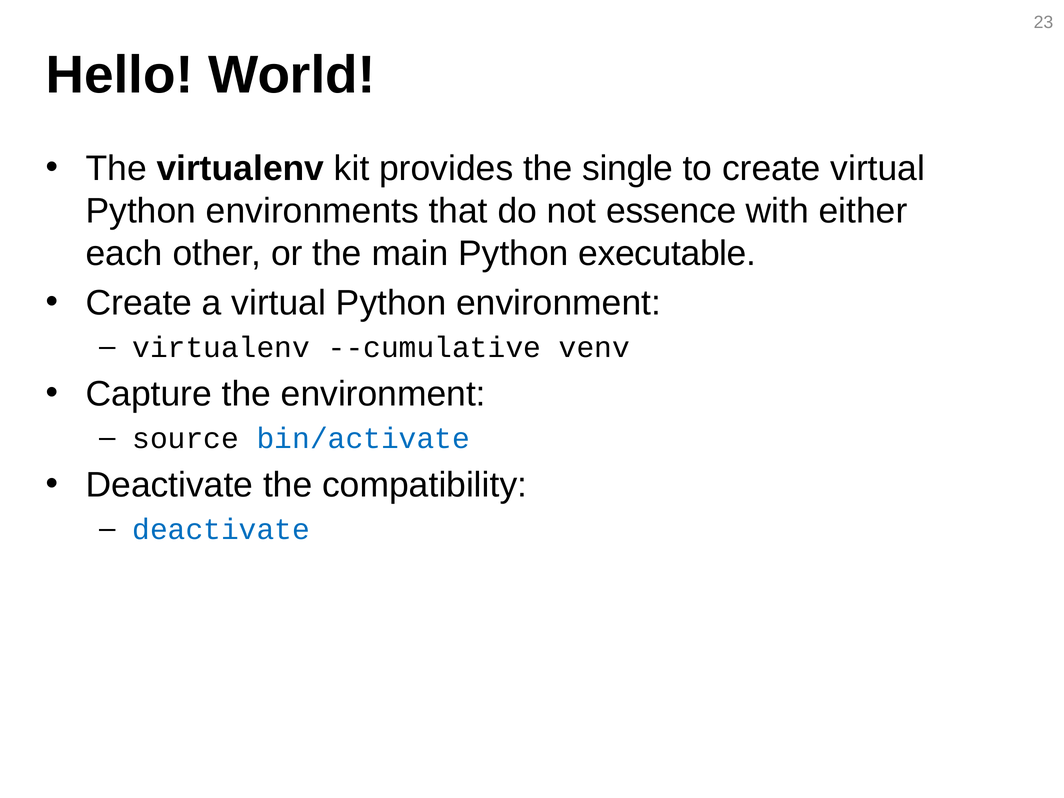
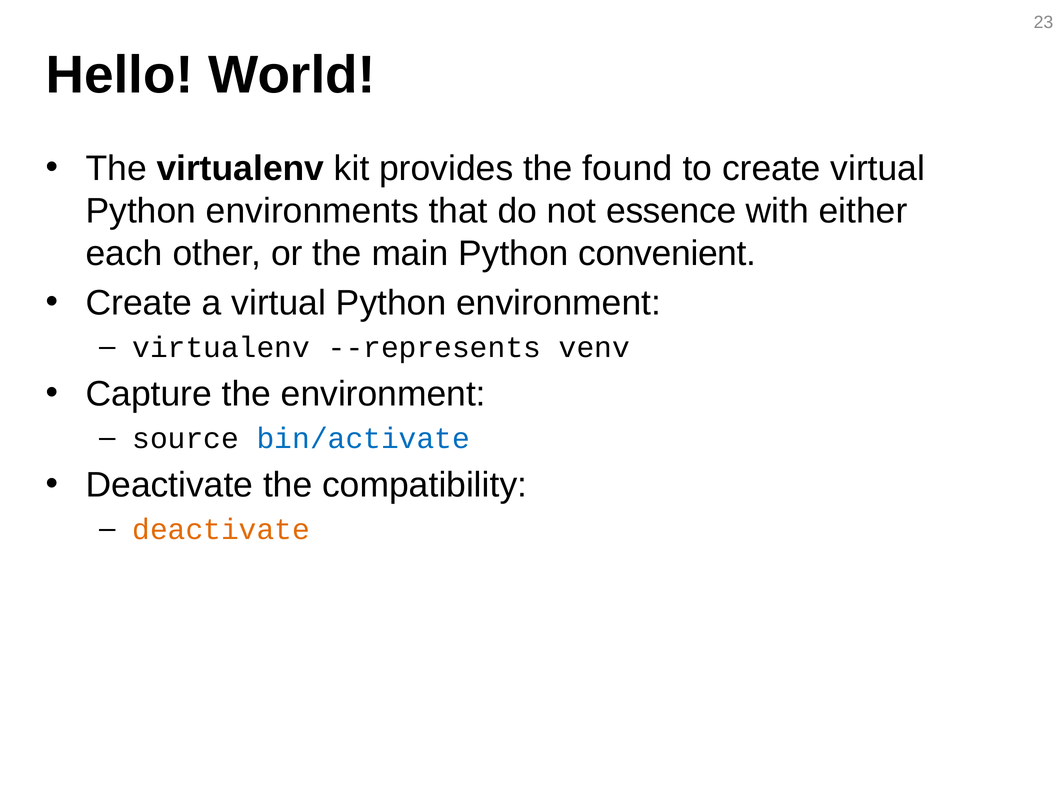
single: single -> found
executable: executable -> convenient
--cumulative: --cumulative -> --represents
deactivate at (221, 530) colour: blue -> orange
